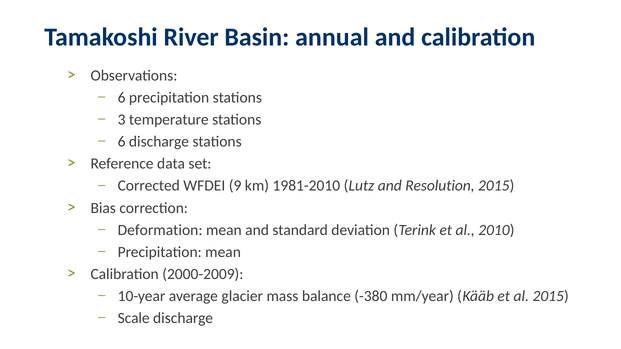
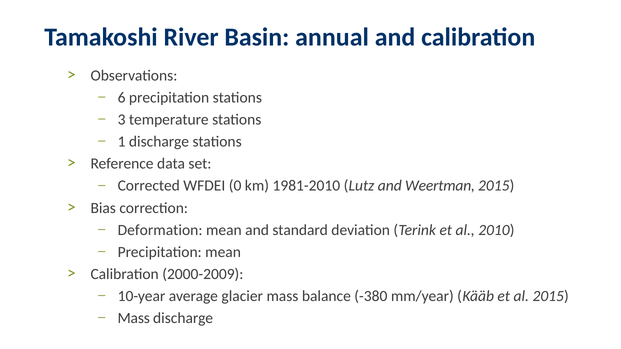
6 at (122, 142): 6 -> 1
9: 9 -> 0
Resolution: Resolution -> Weertman
Scale at (134, 318): Scale -> Mass
